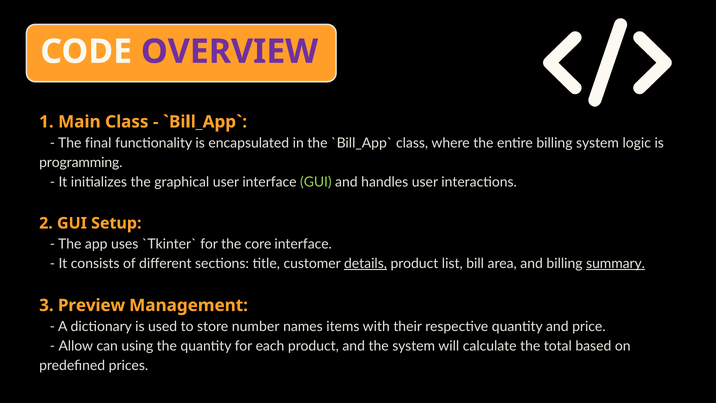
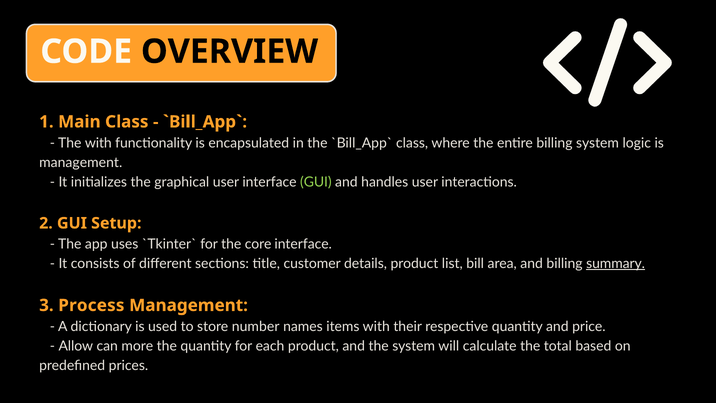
OVERVIEW colour: purple -> black
The final: final -> with
programming at (81, 163): programming -> management
details underline: present -> none
Preview: Preview -> Process
using: using -> more
